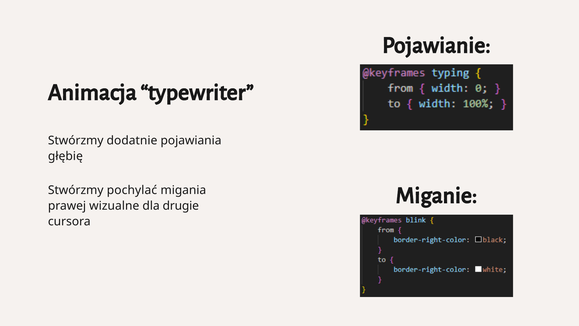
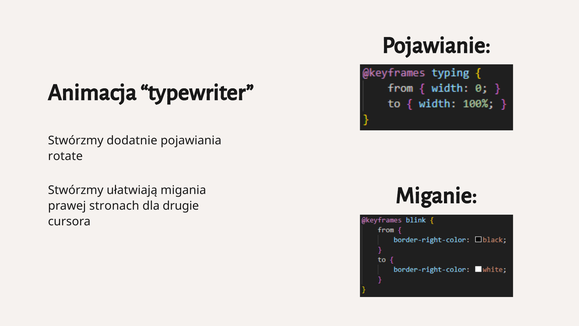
głębię: głębię -> rotate
pochylać: pochylać -> ułatwiają
wizualne: wizualne -> stronach
